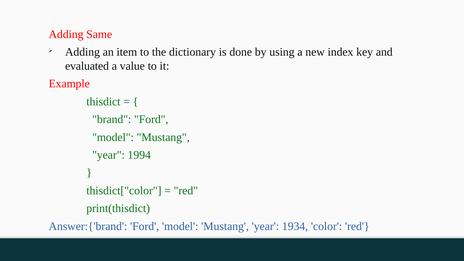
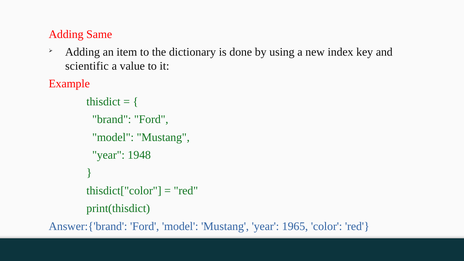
evaluated: evaluated -> scientific
1994: 1994 -> 1948
1934: 1934 -> 1965
